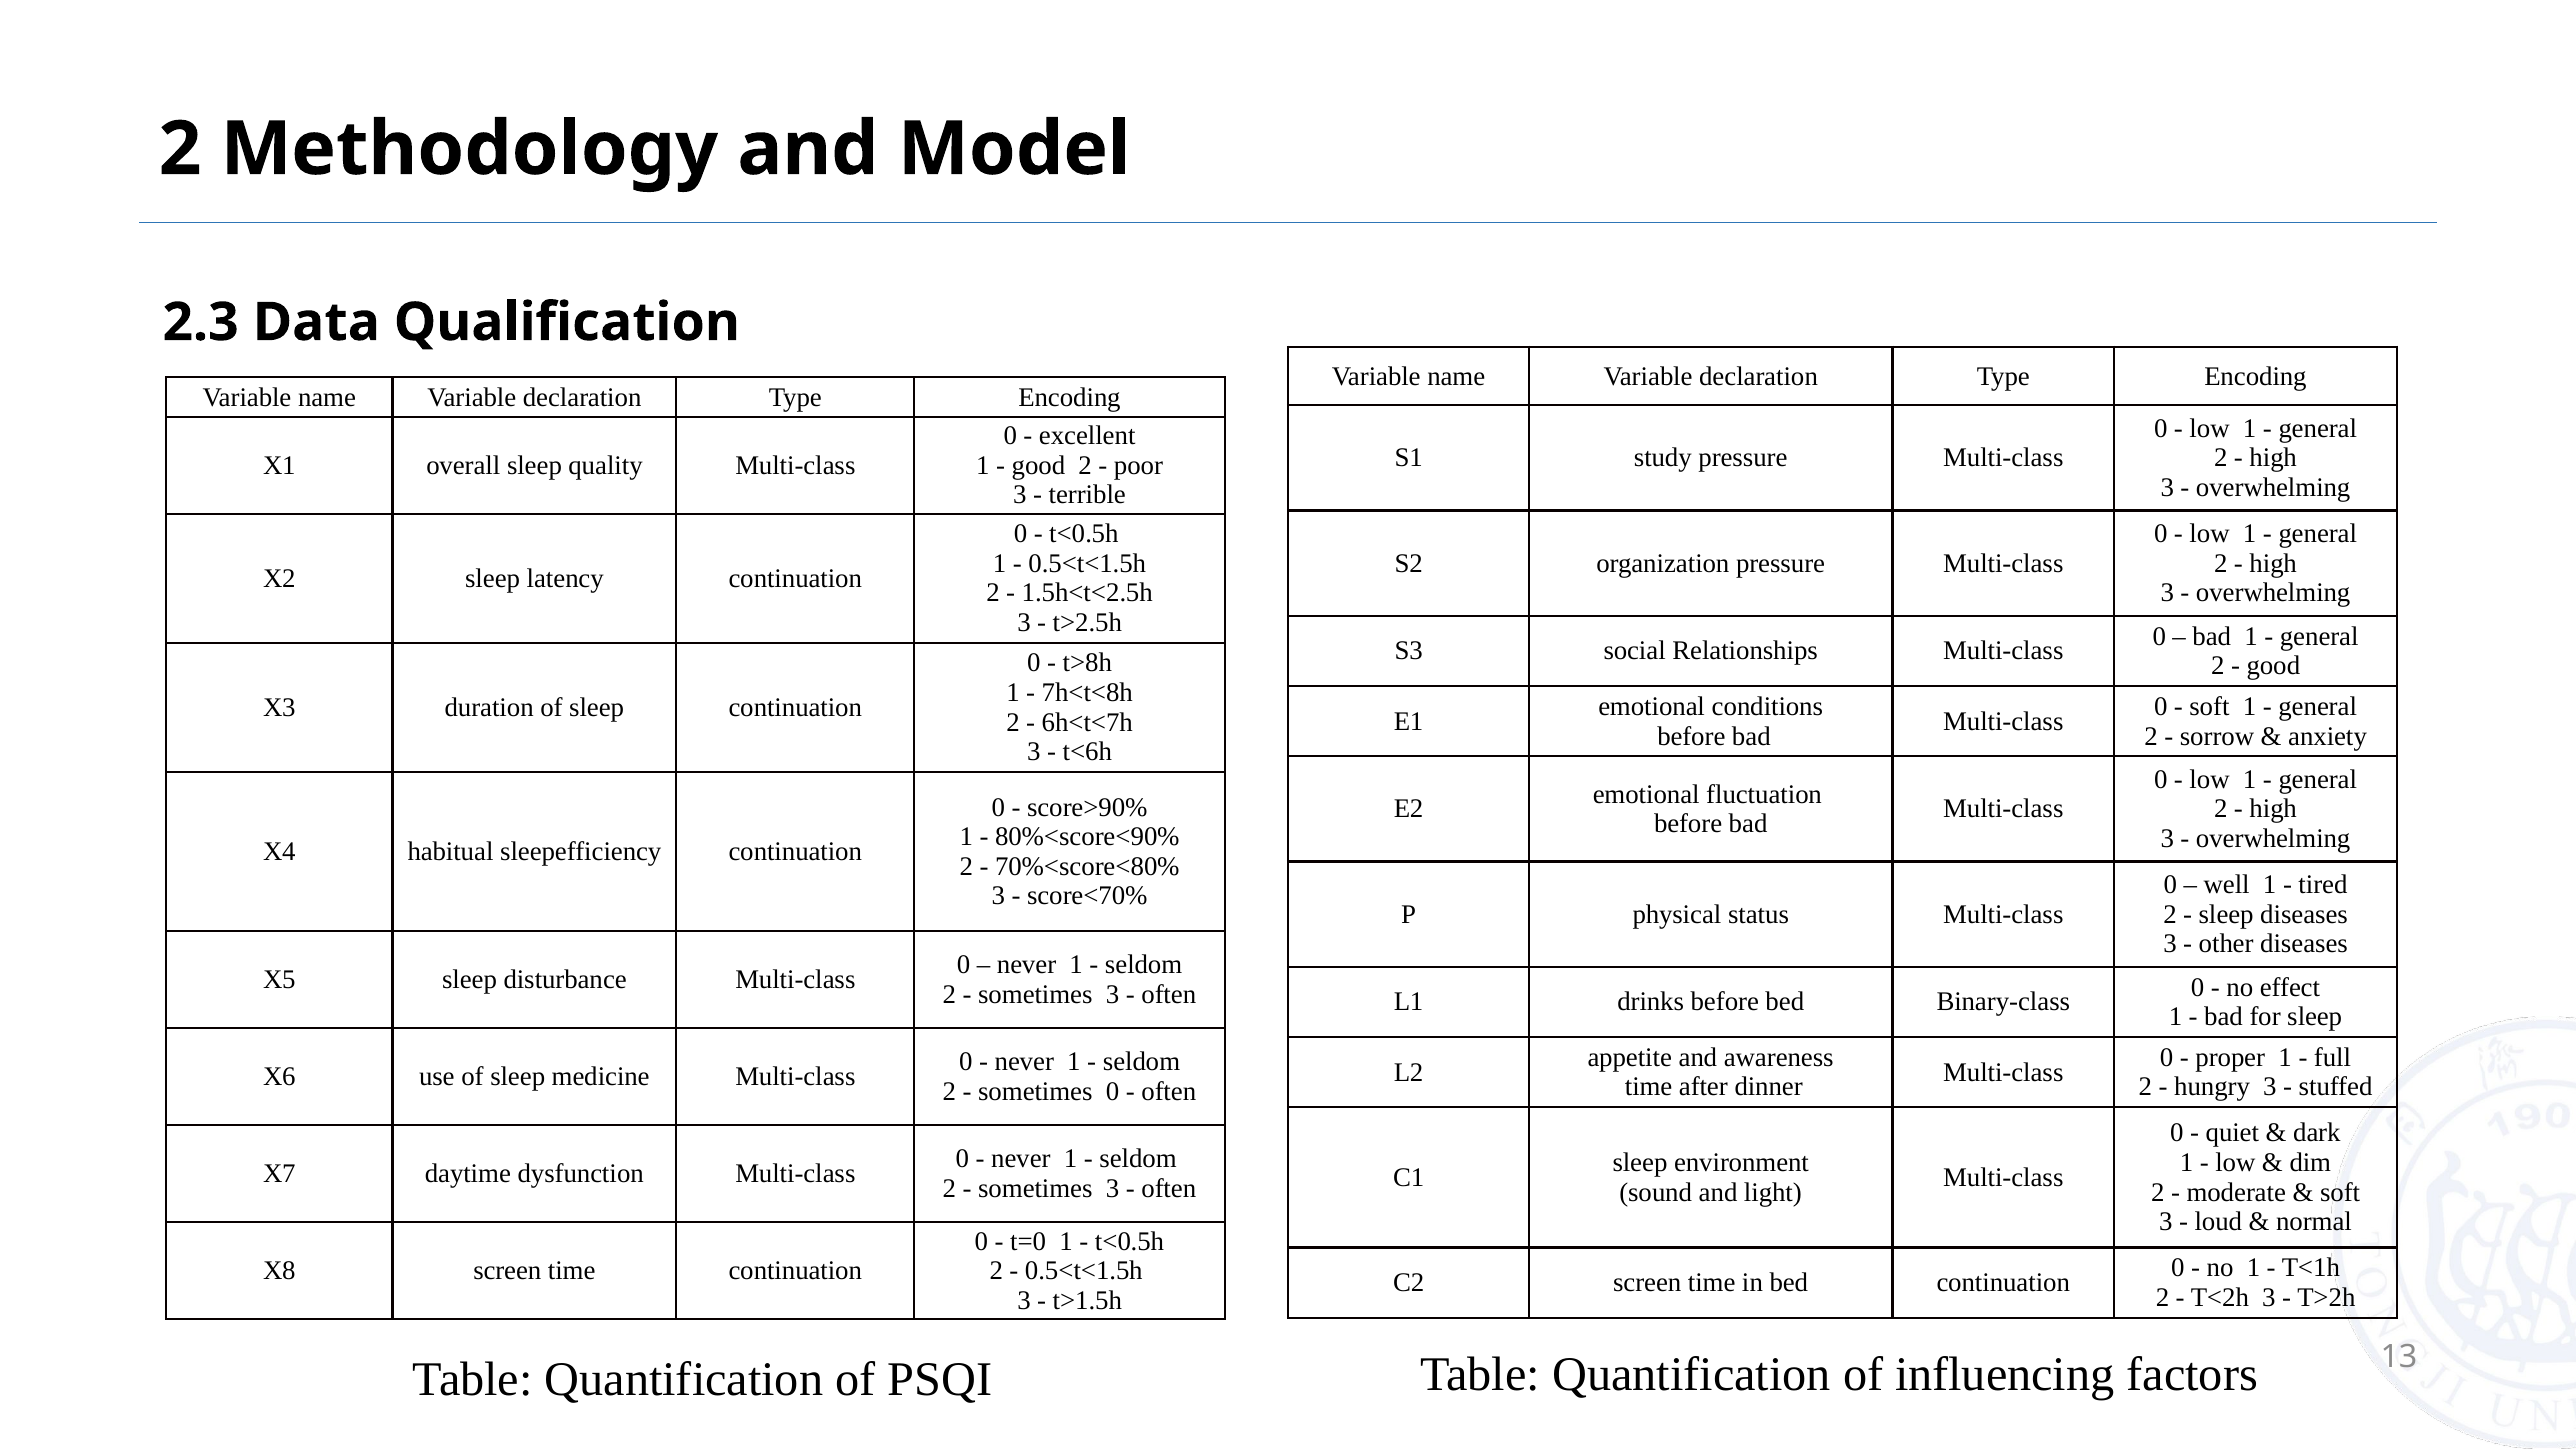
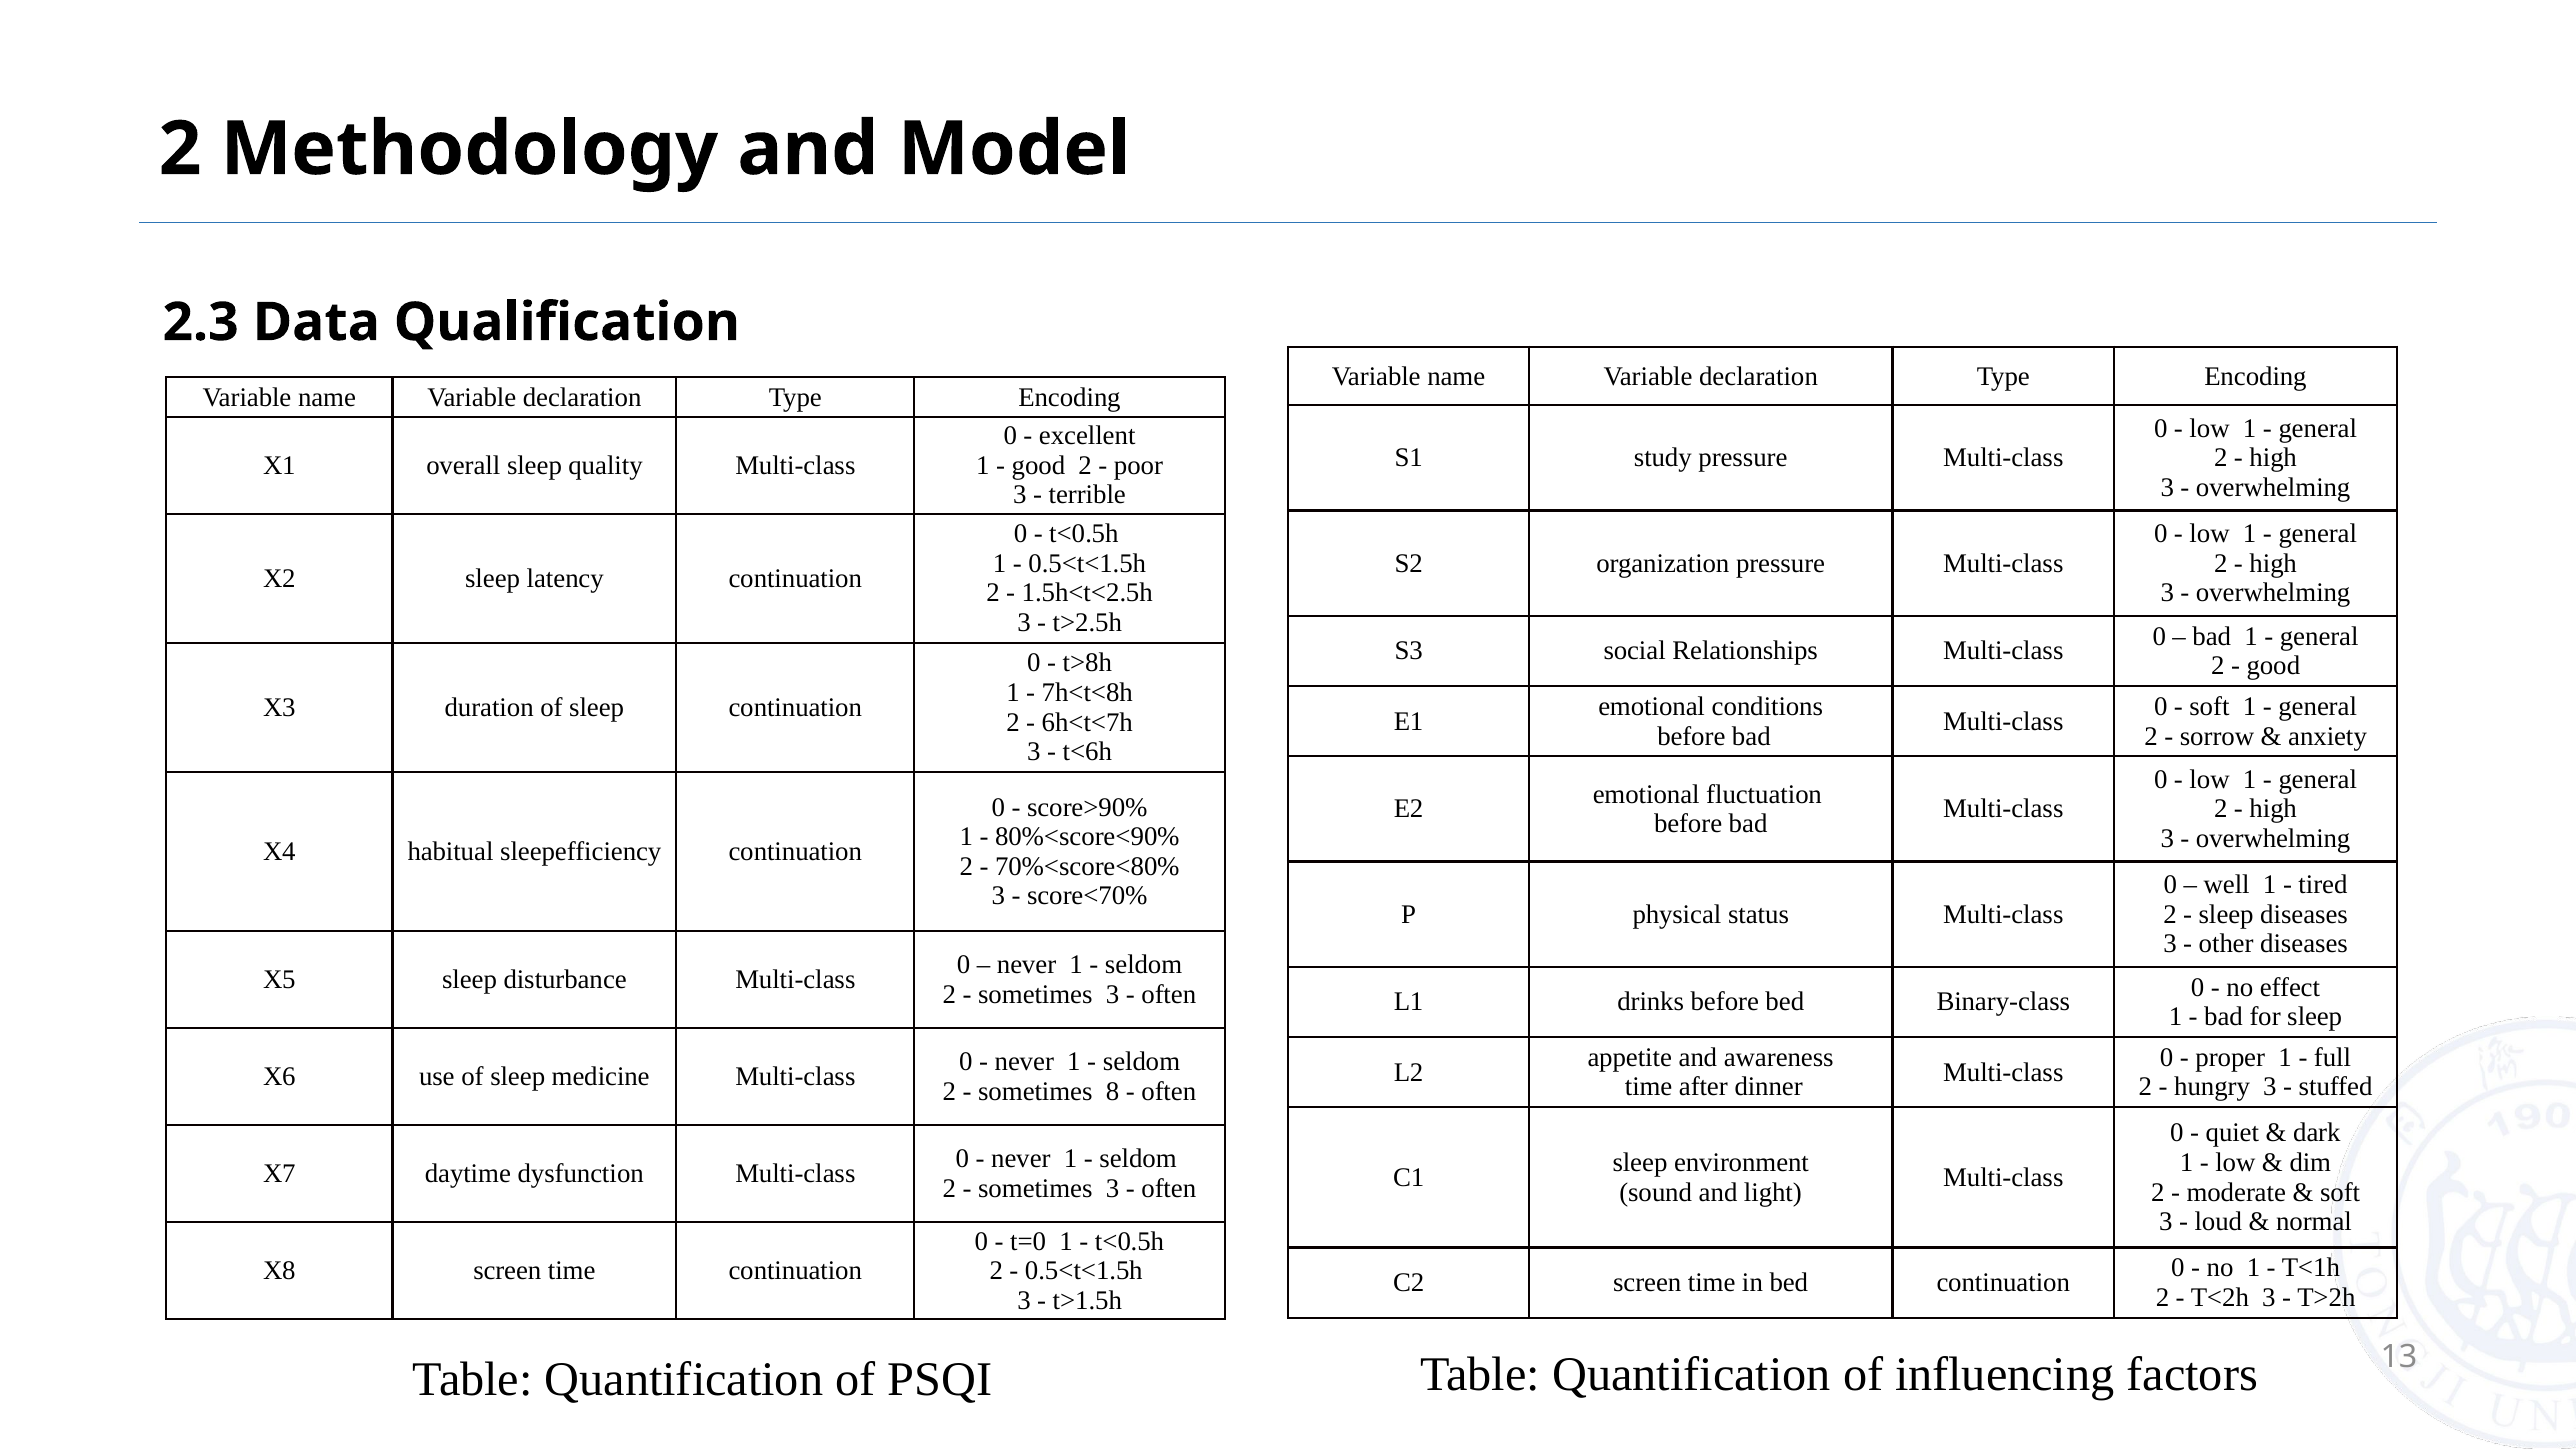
sometimes 0: 0 -> 8
